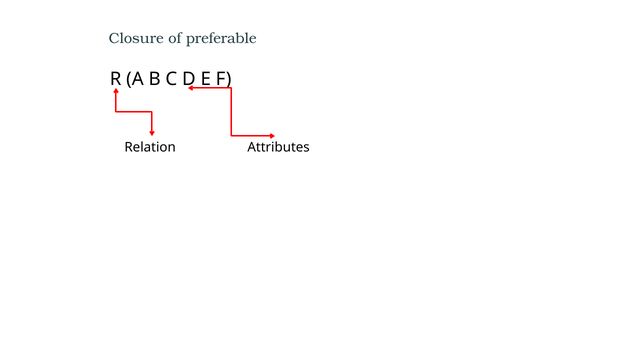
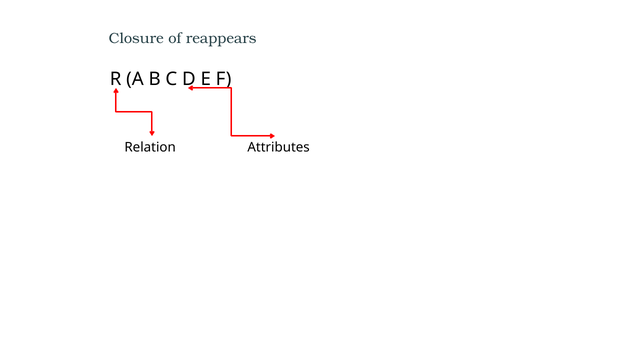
preferable: preferable -> reappears
